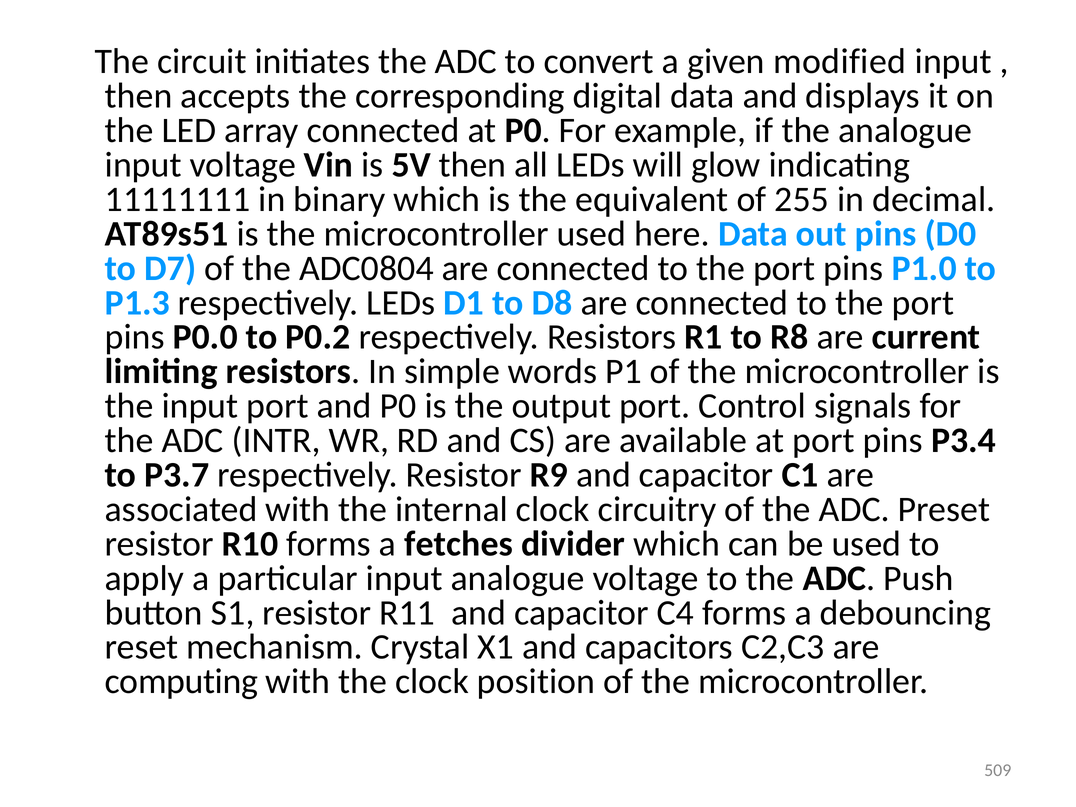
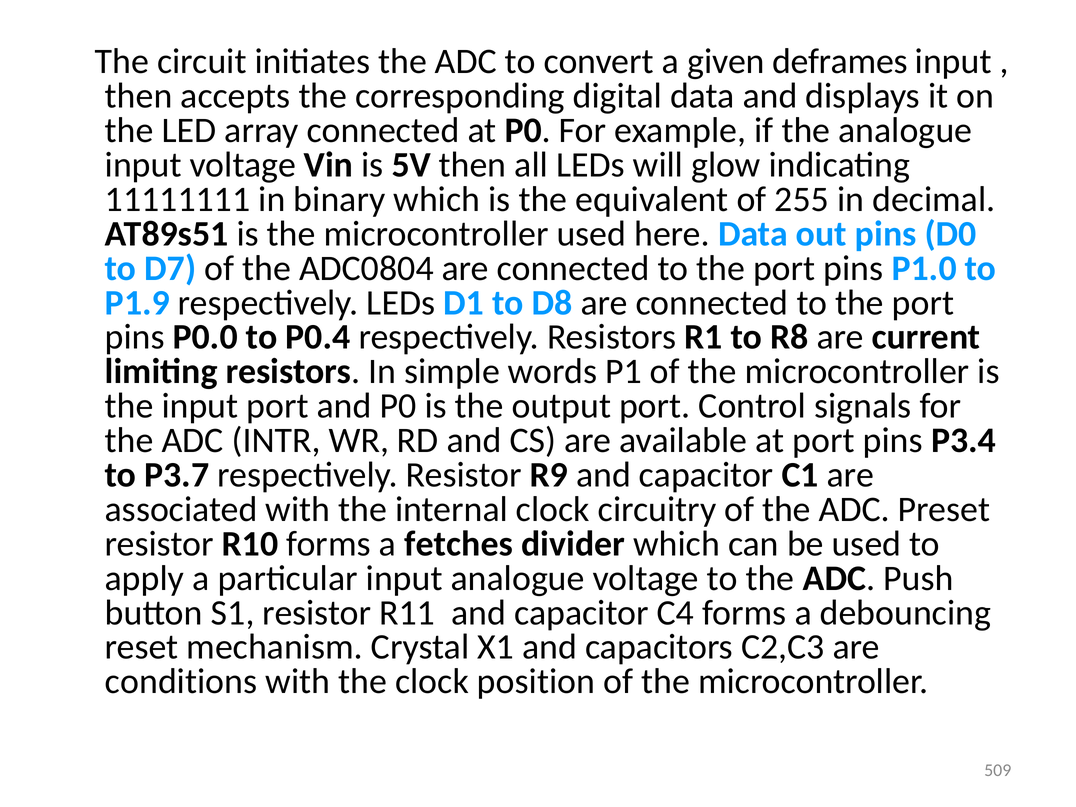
modified: modified -> deframes
P1.3: P1.3 -> P1.9
P0.2: P0.2 -> P0.4
computing: computing -> conditions
